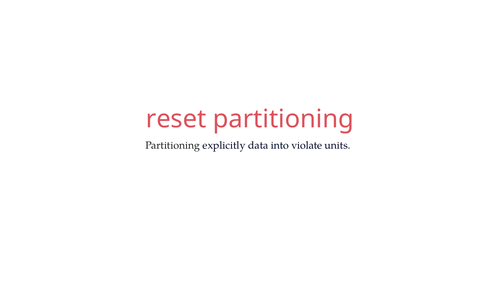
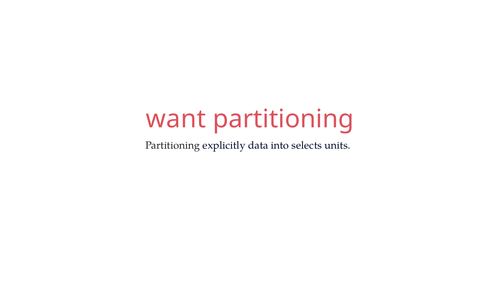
reset: reset -> want
violate: violate -> selects
